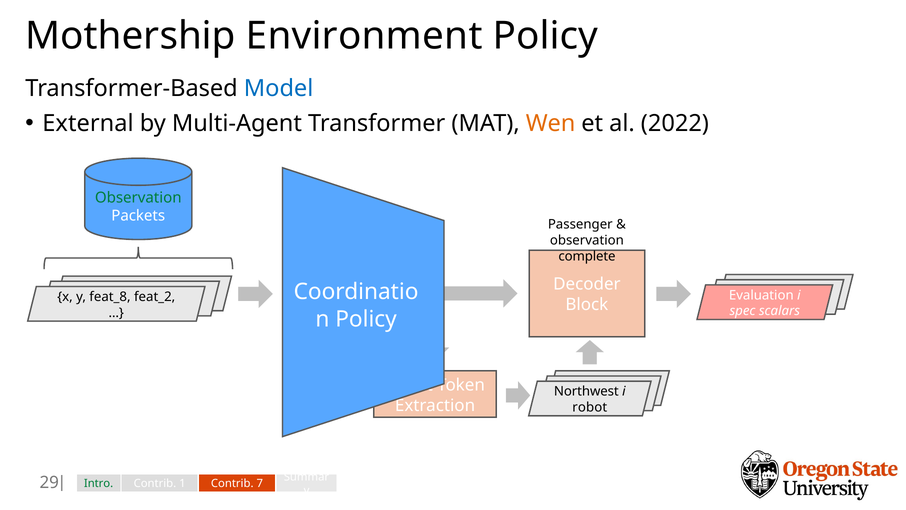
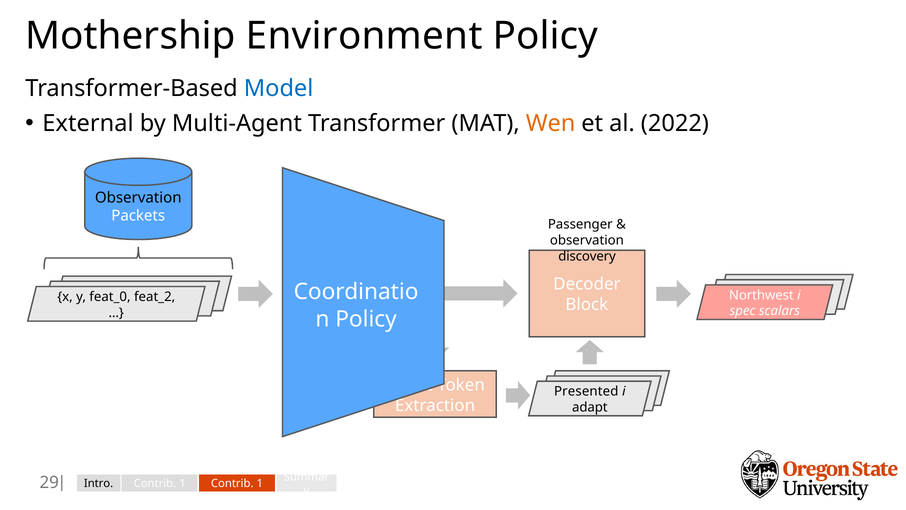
Observation at (138, 197) colour: green -> black
complete: complete -> discovery
Evaluation: Evaluation -> Northwest
feat_8: feat_8 -> feat_0
Northwest: Northwest -> Presented
robot at (590, 407): robot -> adapt
Intro colour: green -> black
1 Contrib 7: 7 -> 1
